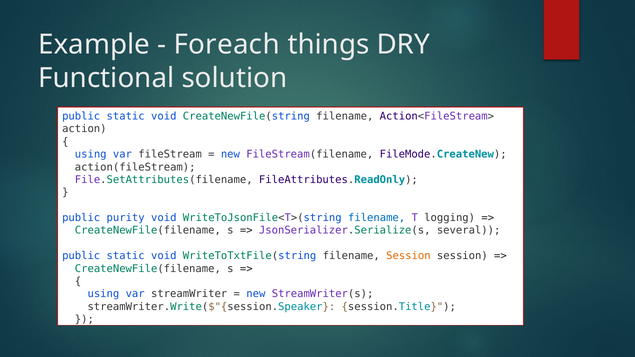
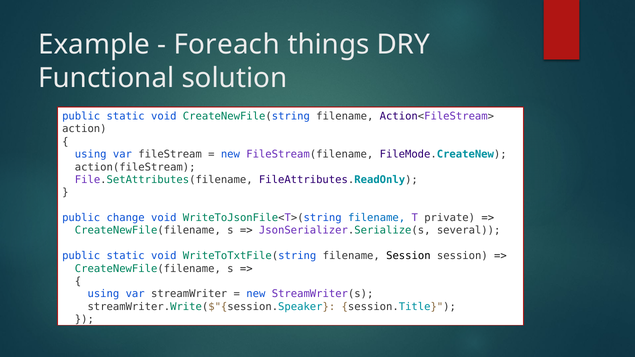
purity: purity -> change
logging: logging -> private
Session at (408, 256) colour: orange -> black
